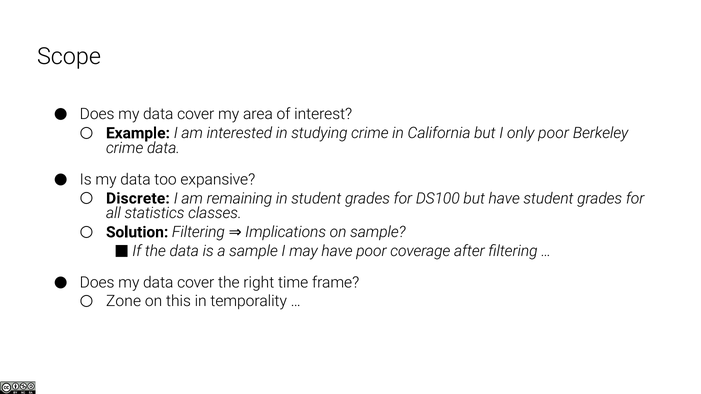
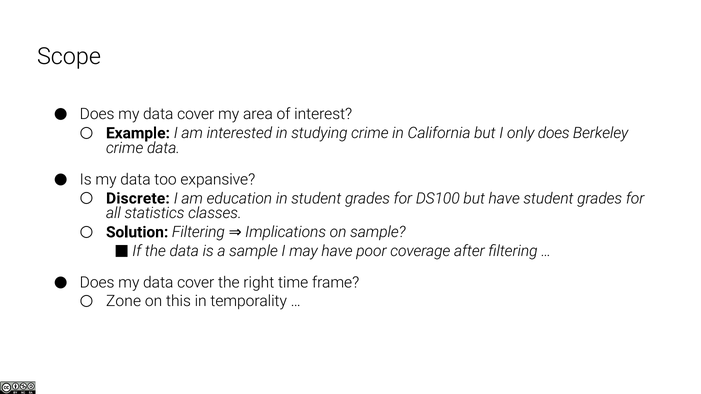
only poor: poor -> does
remaining: remaining -> education
